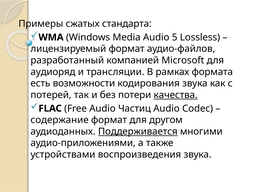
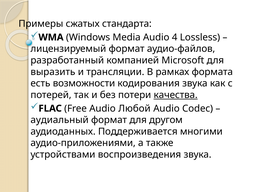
5: 5 -> 4
аудиоряд: аудиоряд -> выразить
Частиц: Частиц -> Любой
содержание: содержание -> аудиальный
Поддерживается underline: present -> none
